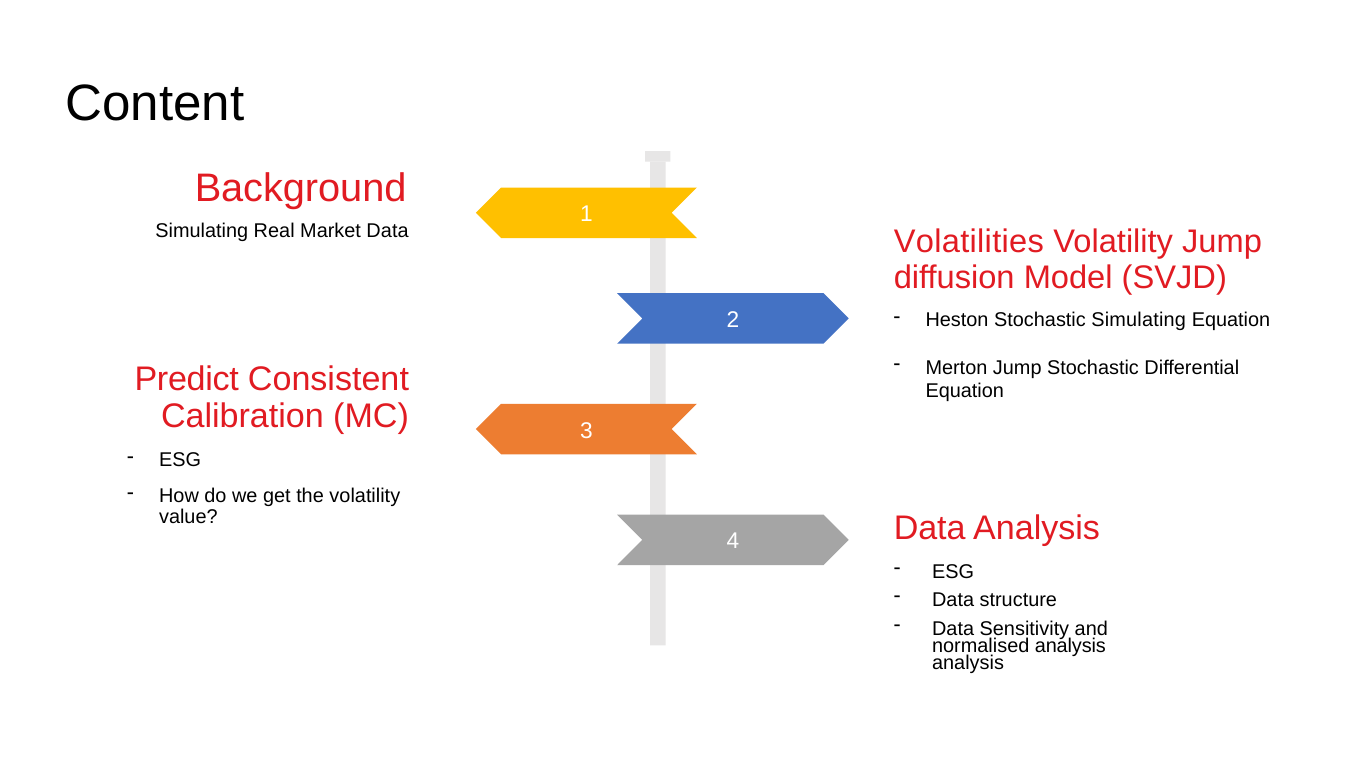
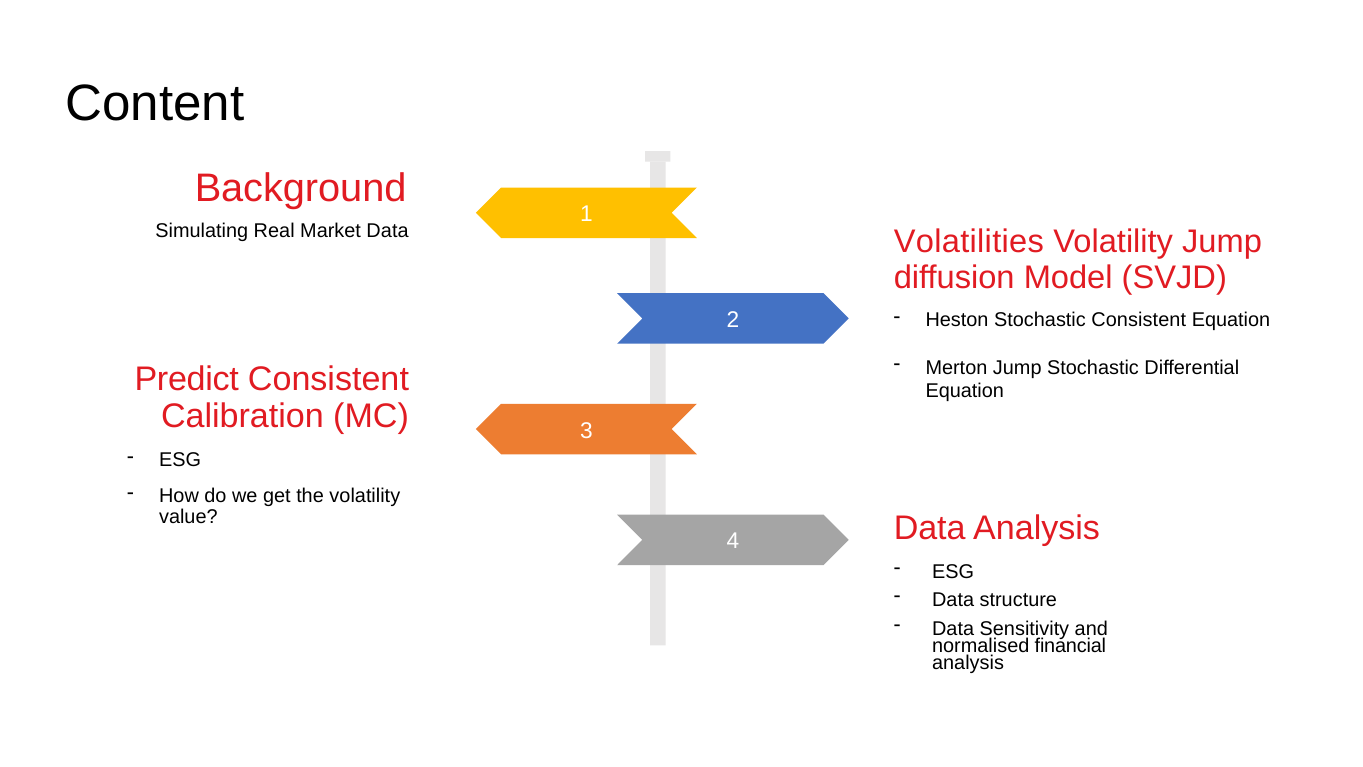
Stochastic Simulating: Simulating -> Consistent
normalised analysis: analysis -> financial
